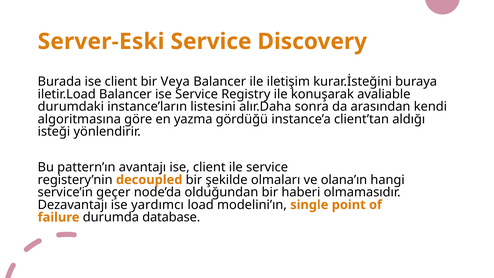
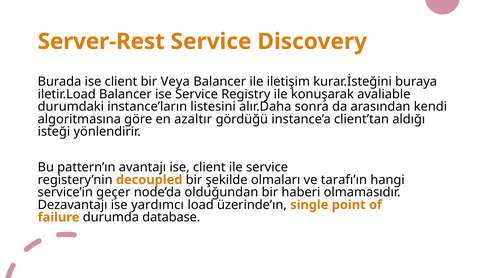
Server-Eski: Server-Eski -> Server-Rest
yazma: yazma -> azaltır
olana’ın: olana’ın -> tarafı’ın
modelini’ın: modelini’ın -> üzerinde’ın
